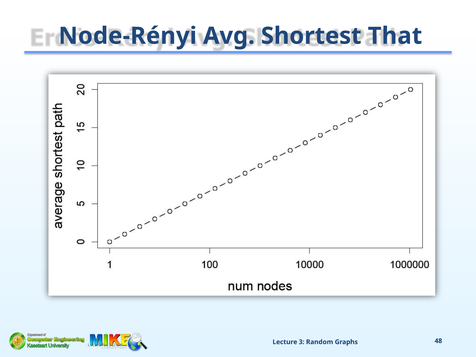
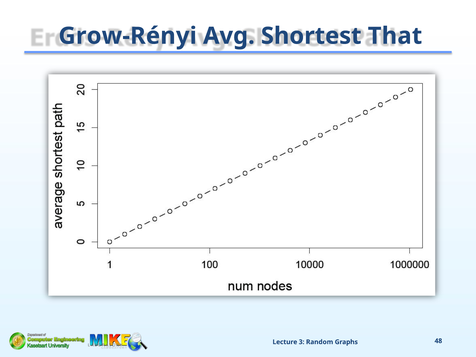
Node-Rényi: Node-Rényi -> Grow-Rényi
